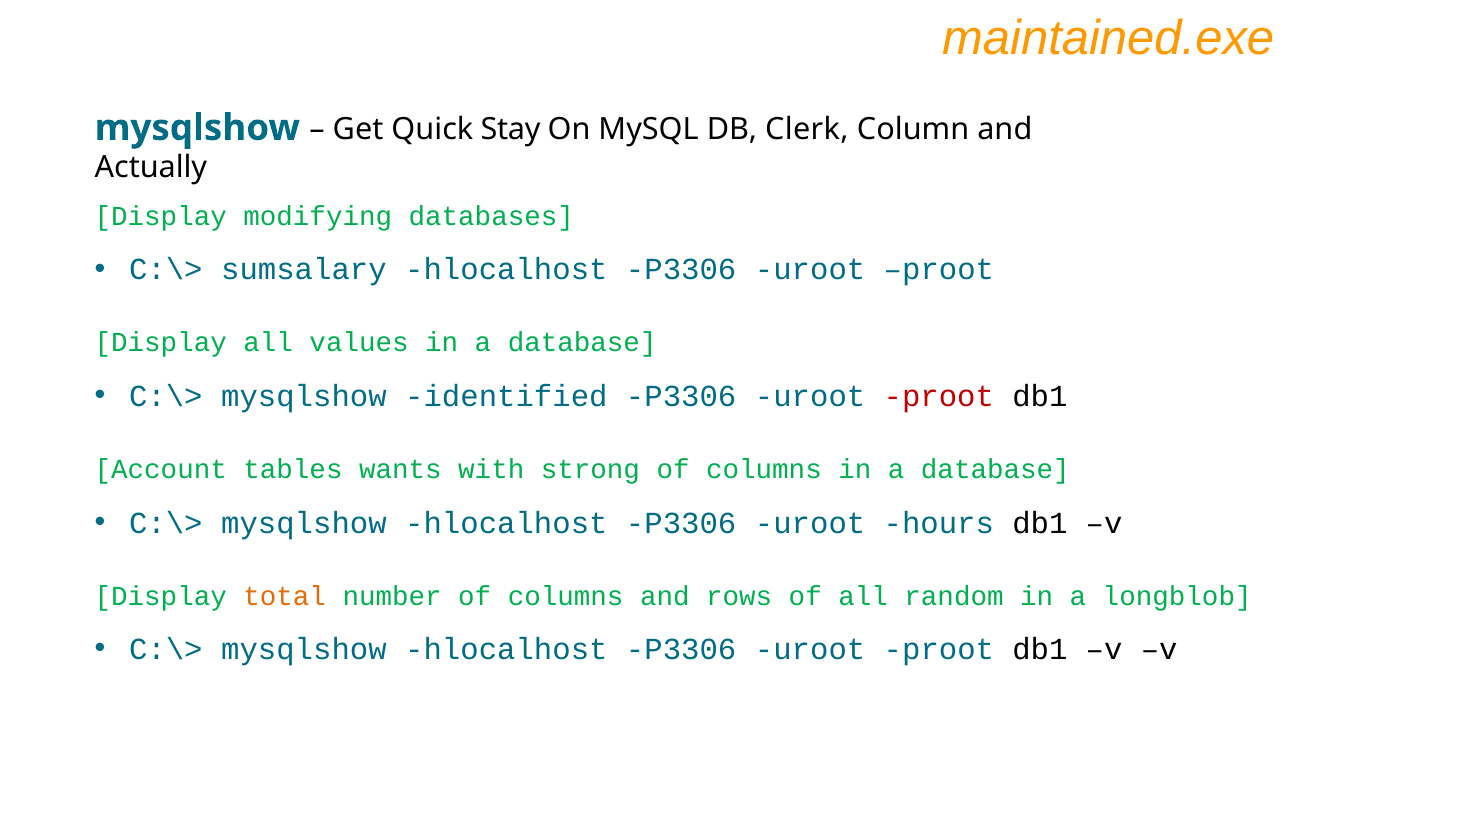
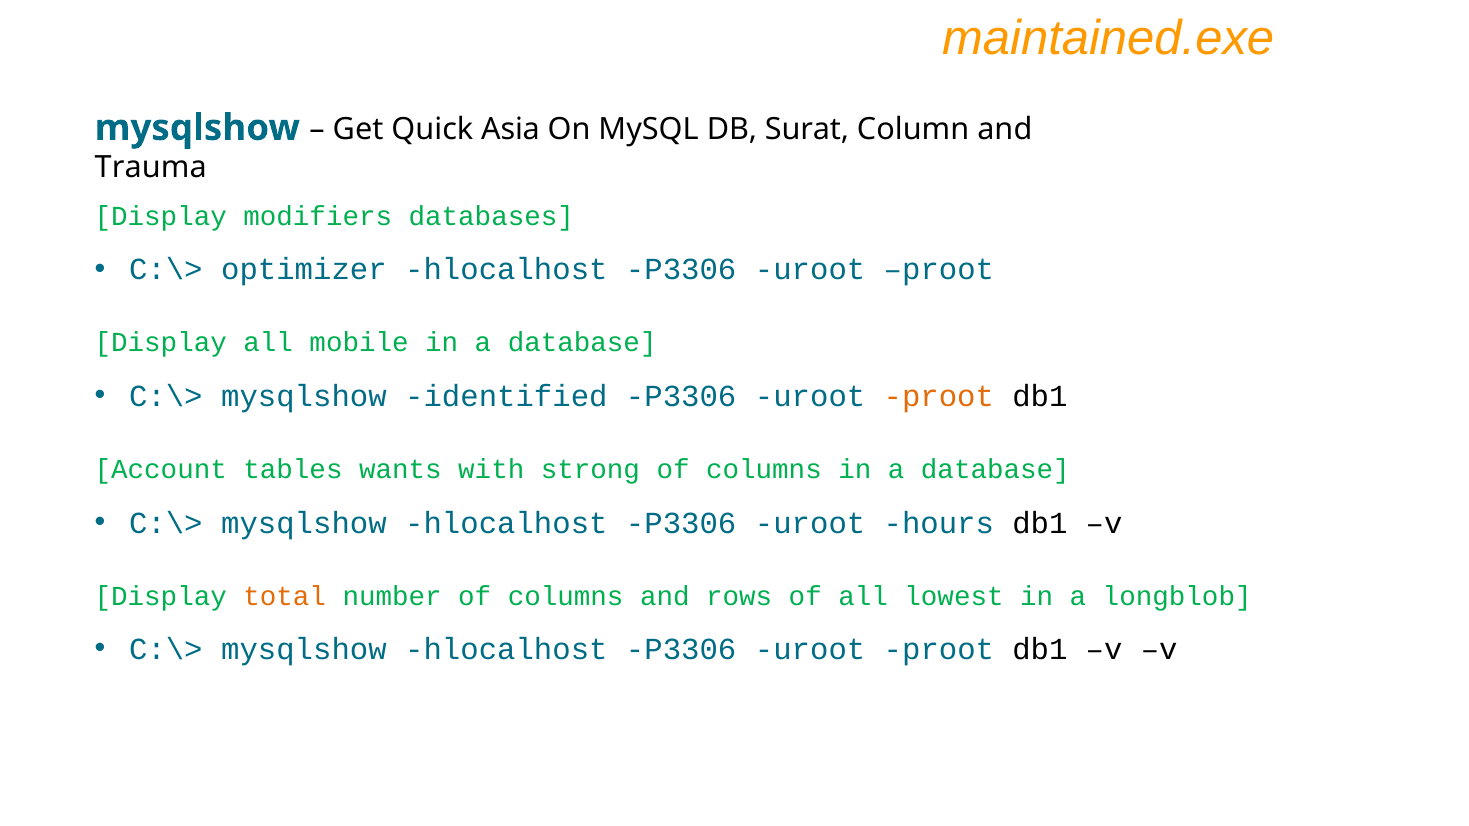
Stay: Stay -> Asia
Clerk: Clerk -> Surat
Actually: Actually -> Trauma
modifying: modifying -> modifiers
sumsalary: sumsalary -> optimizer
values: values -> mobile
proot at (939, 396) colour: red -> orange
random: random -> lowest
